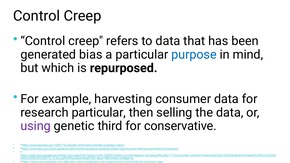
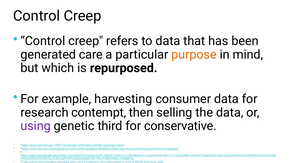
bias: bias -> care
purpose colour: blue -> orange
research particular: particular -> contempt
